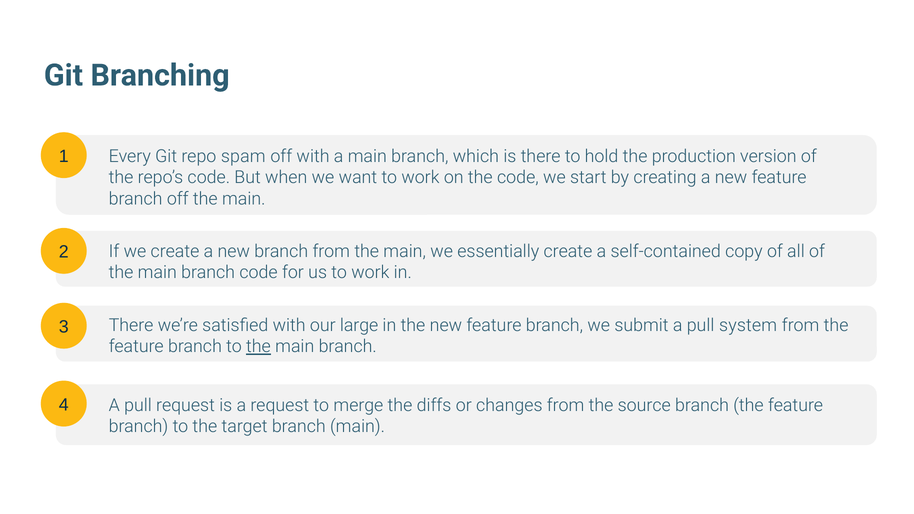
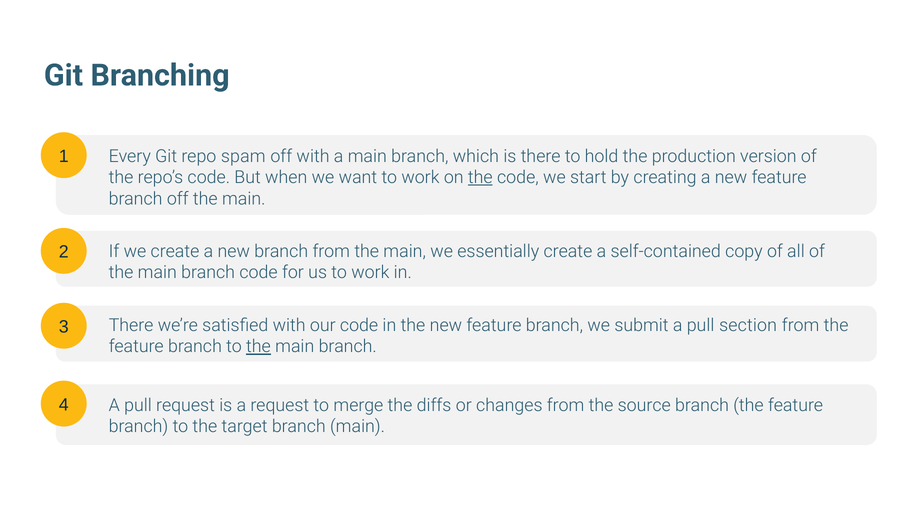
the at (480, 178) underline: none -> present
our large: large -> code
system: system -> section
